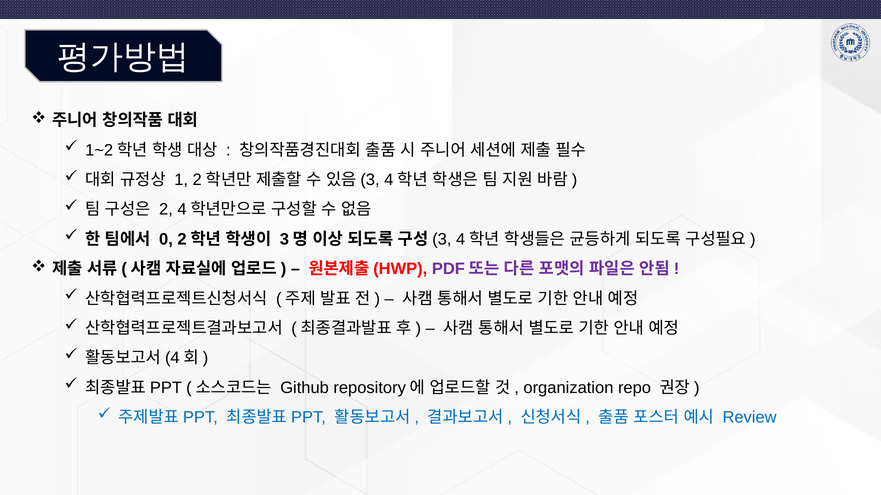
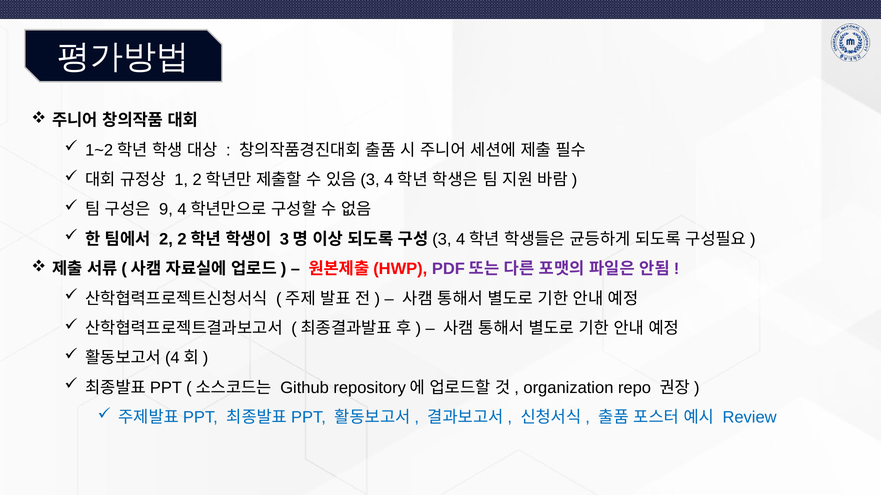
2: 2 -> 9
0: 0 -> 2
